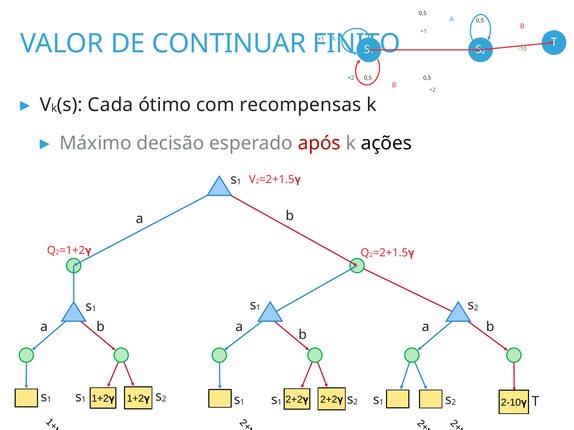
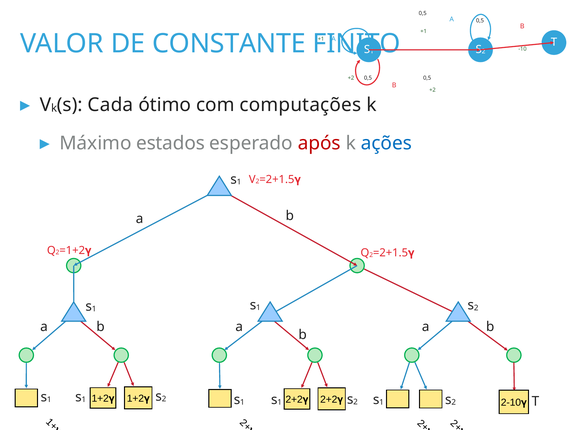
CONTINUAR: CONTINUAR -> CONSTANTE
recompensas: recompensas -> computações
decisão: decisão -> estados
ações colour: black -> blue
